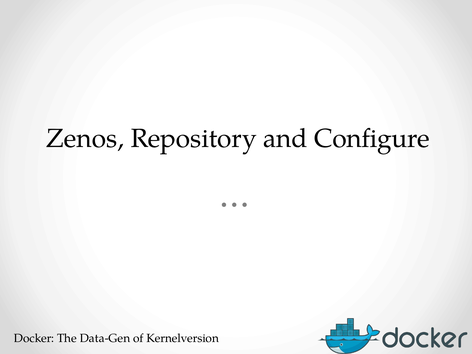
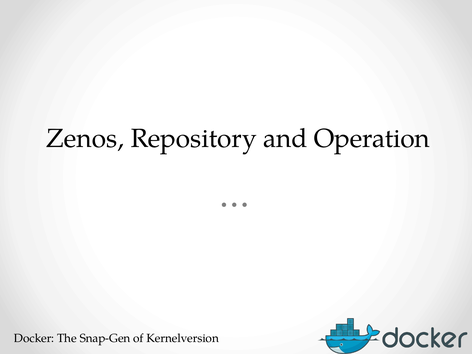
Configure: Configure -> Operation
Data-Gen: Data-Gen -> Snap-Gen
